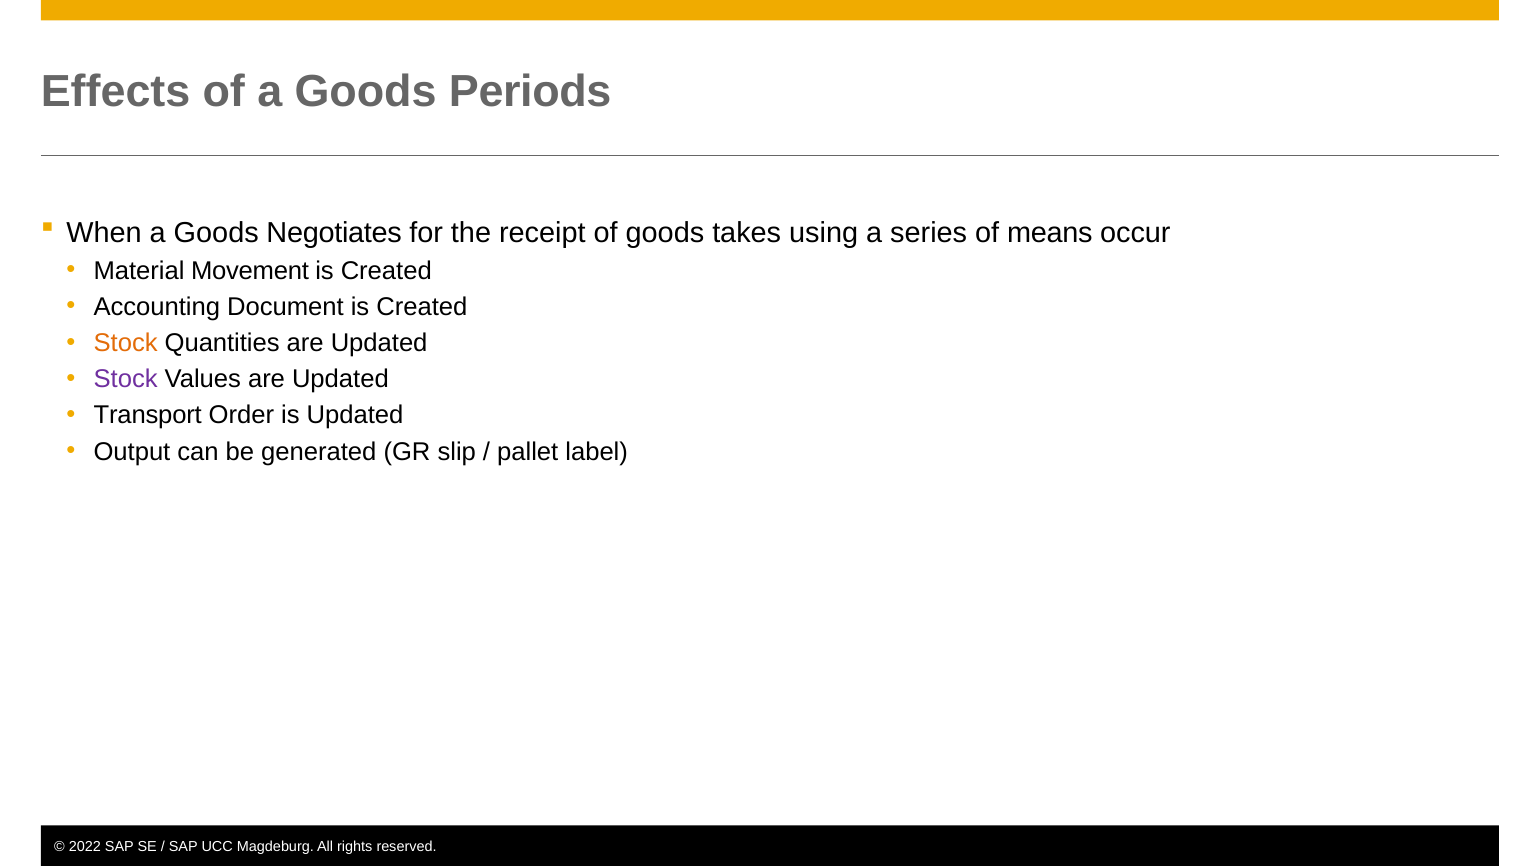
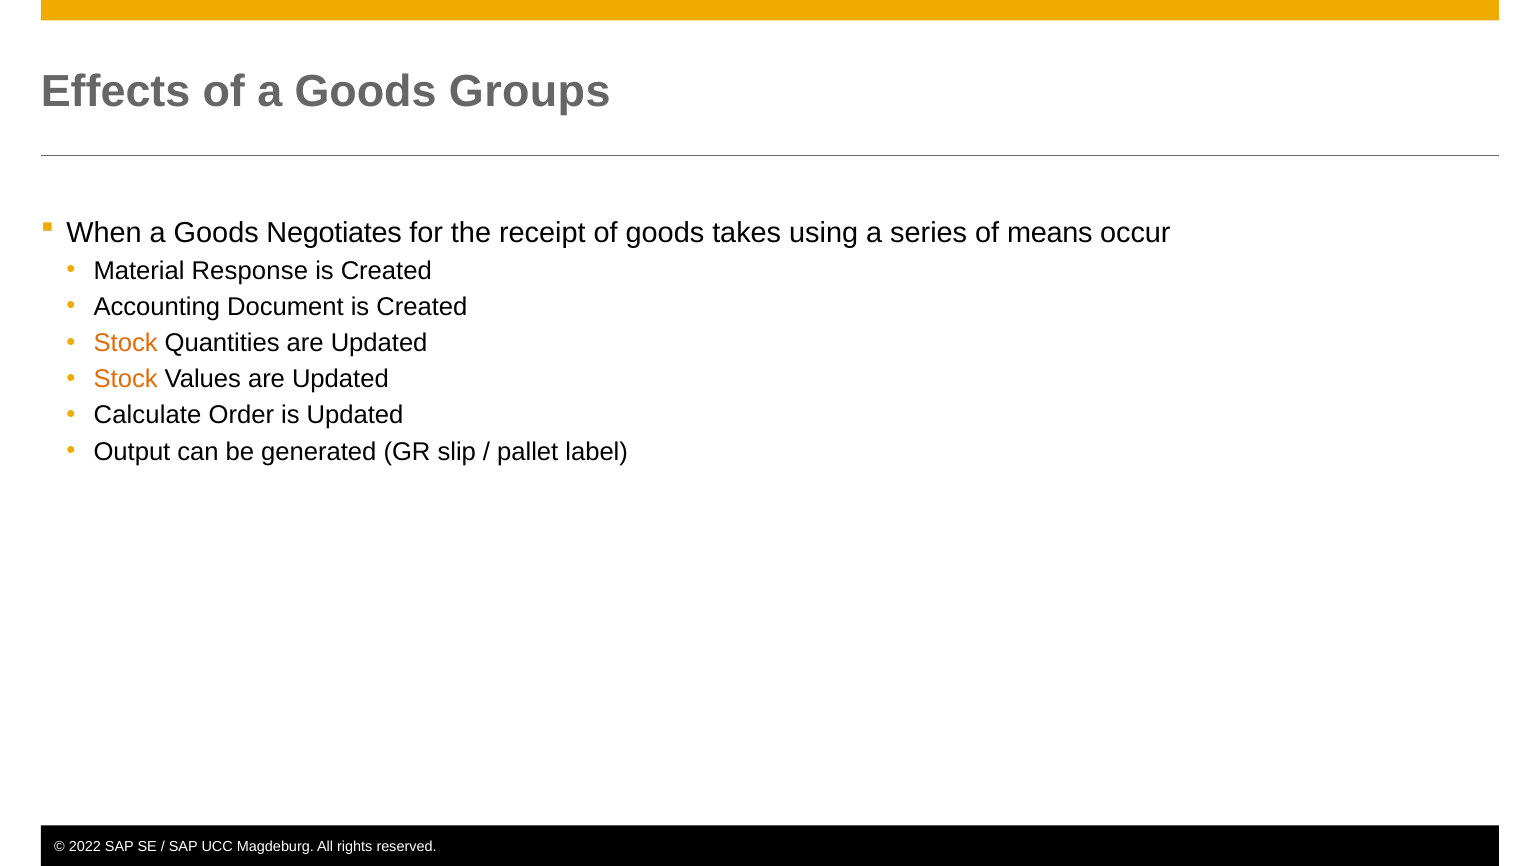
Periods: Periods -> Groups
Movement: Movement -> Response
Stock at (126, 379) colour: purple -> orange
Transport: Transport -> Calculate
